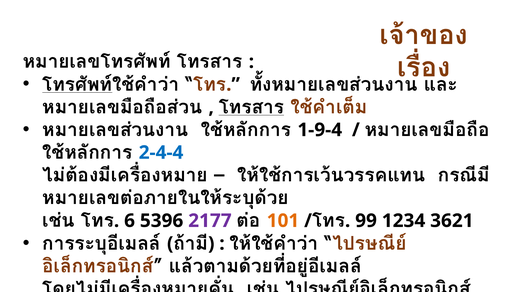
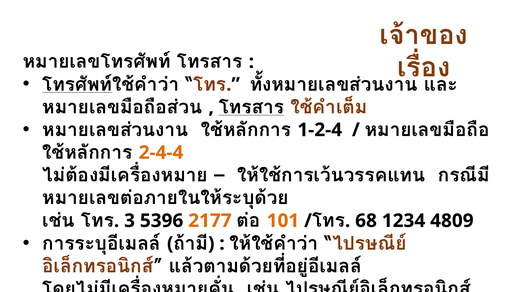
1-9-4: 1-9-4 -> 1-2-4
2-4-4 colour: blue -> orange
6: 6 -> 3
2177 colour: purple -> orange
99: 99 -> 68
3621: 3621 -> 4809
